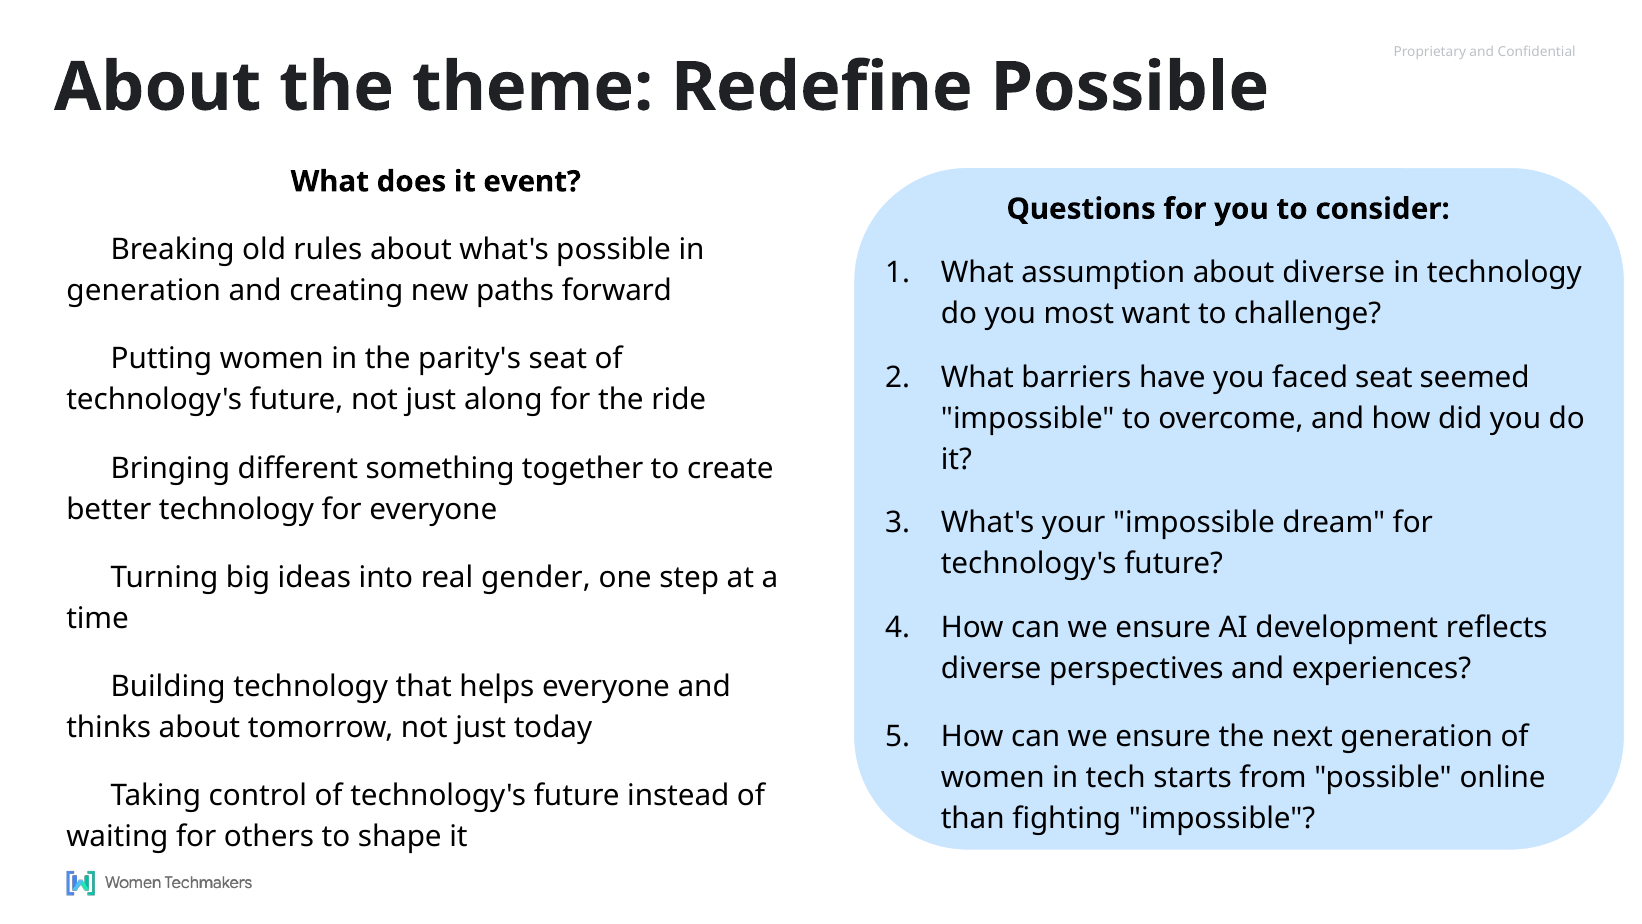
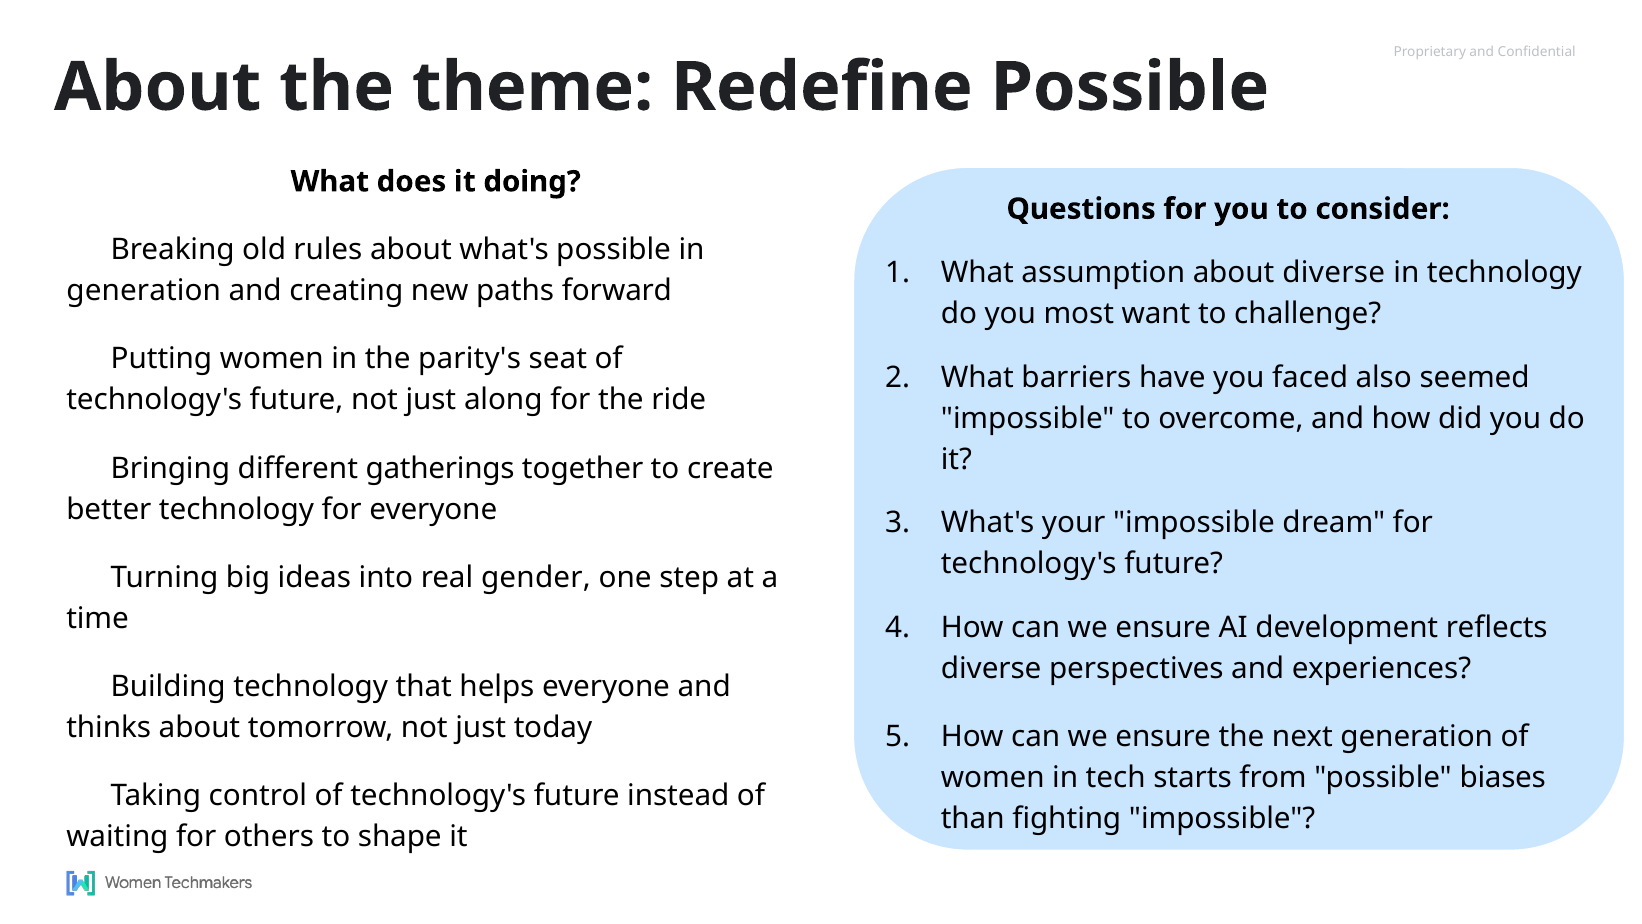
event: event -> doing
faced seat: seat -> also
something: something -> gatherings
online: online -> biases
